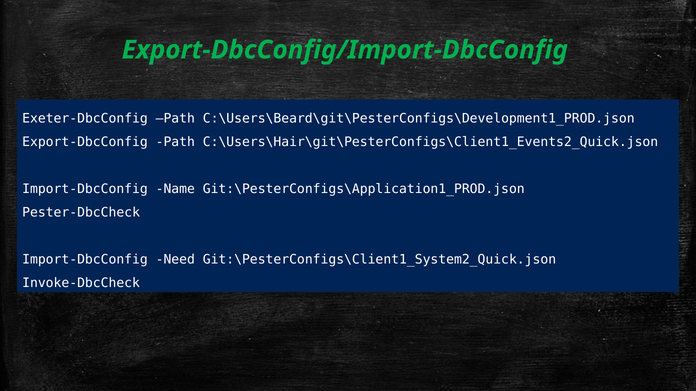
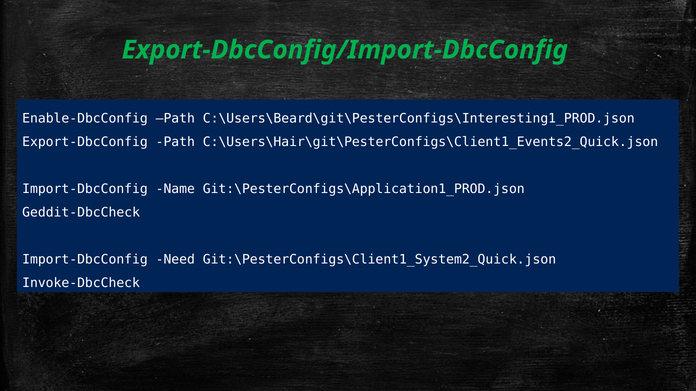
Exeter-DbcConfig: Exeter-DbcConfig -> Enable-DbcConfig
C:\Users\Beard\git\PesterConfigs\Development1_PROD.json: C:\Users\Beard\git\PesterConfigs\Development1_PROD.json -> C:\Users\Beard\git\PesterConfigs\Interesting1_PROD.json
Pester-DbcCheck: Pester-DbcCheck -> Geddit-DbcCheck
